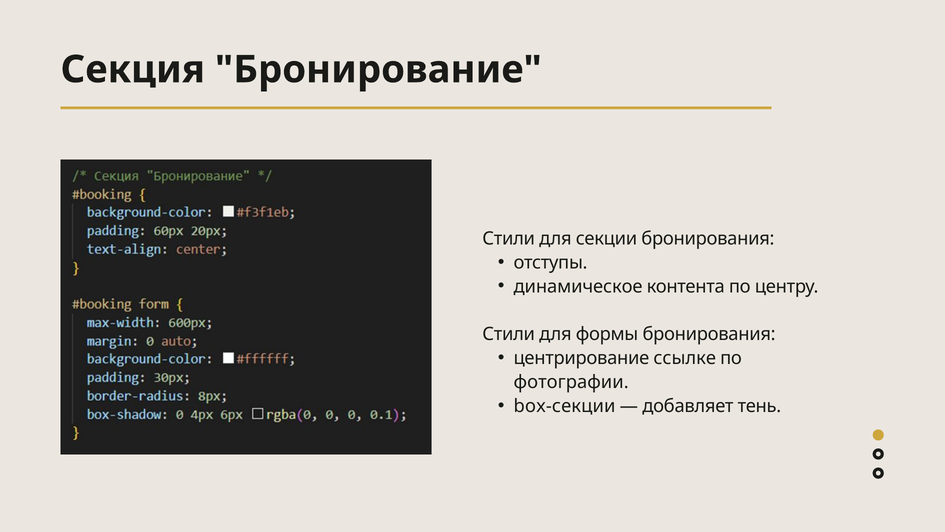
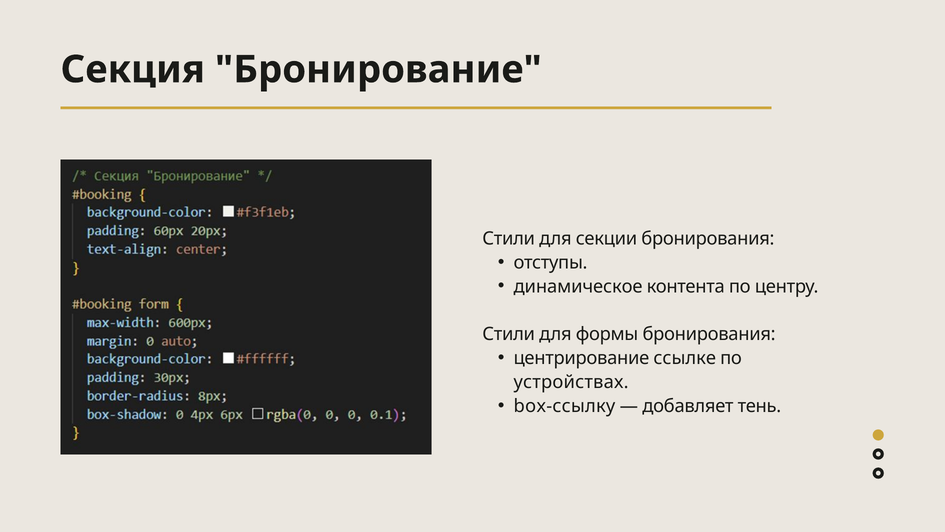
фотографии: фотографии -> устройствах
box-секции: box-секции -> box-ссылку
